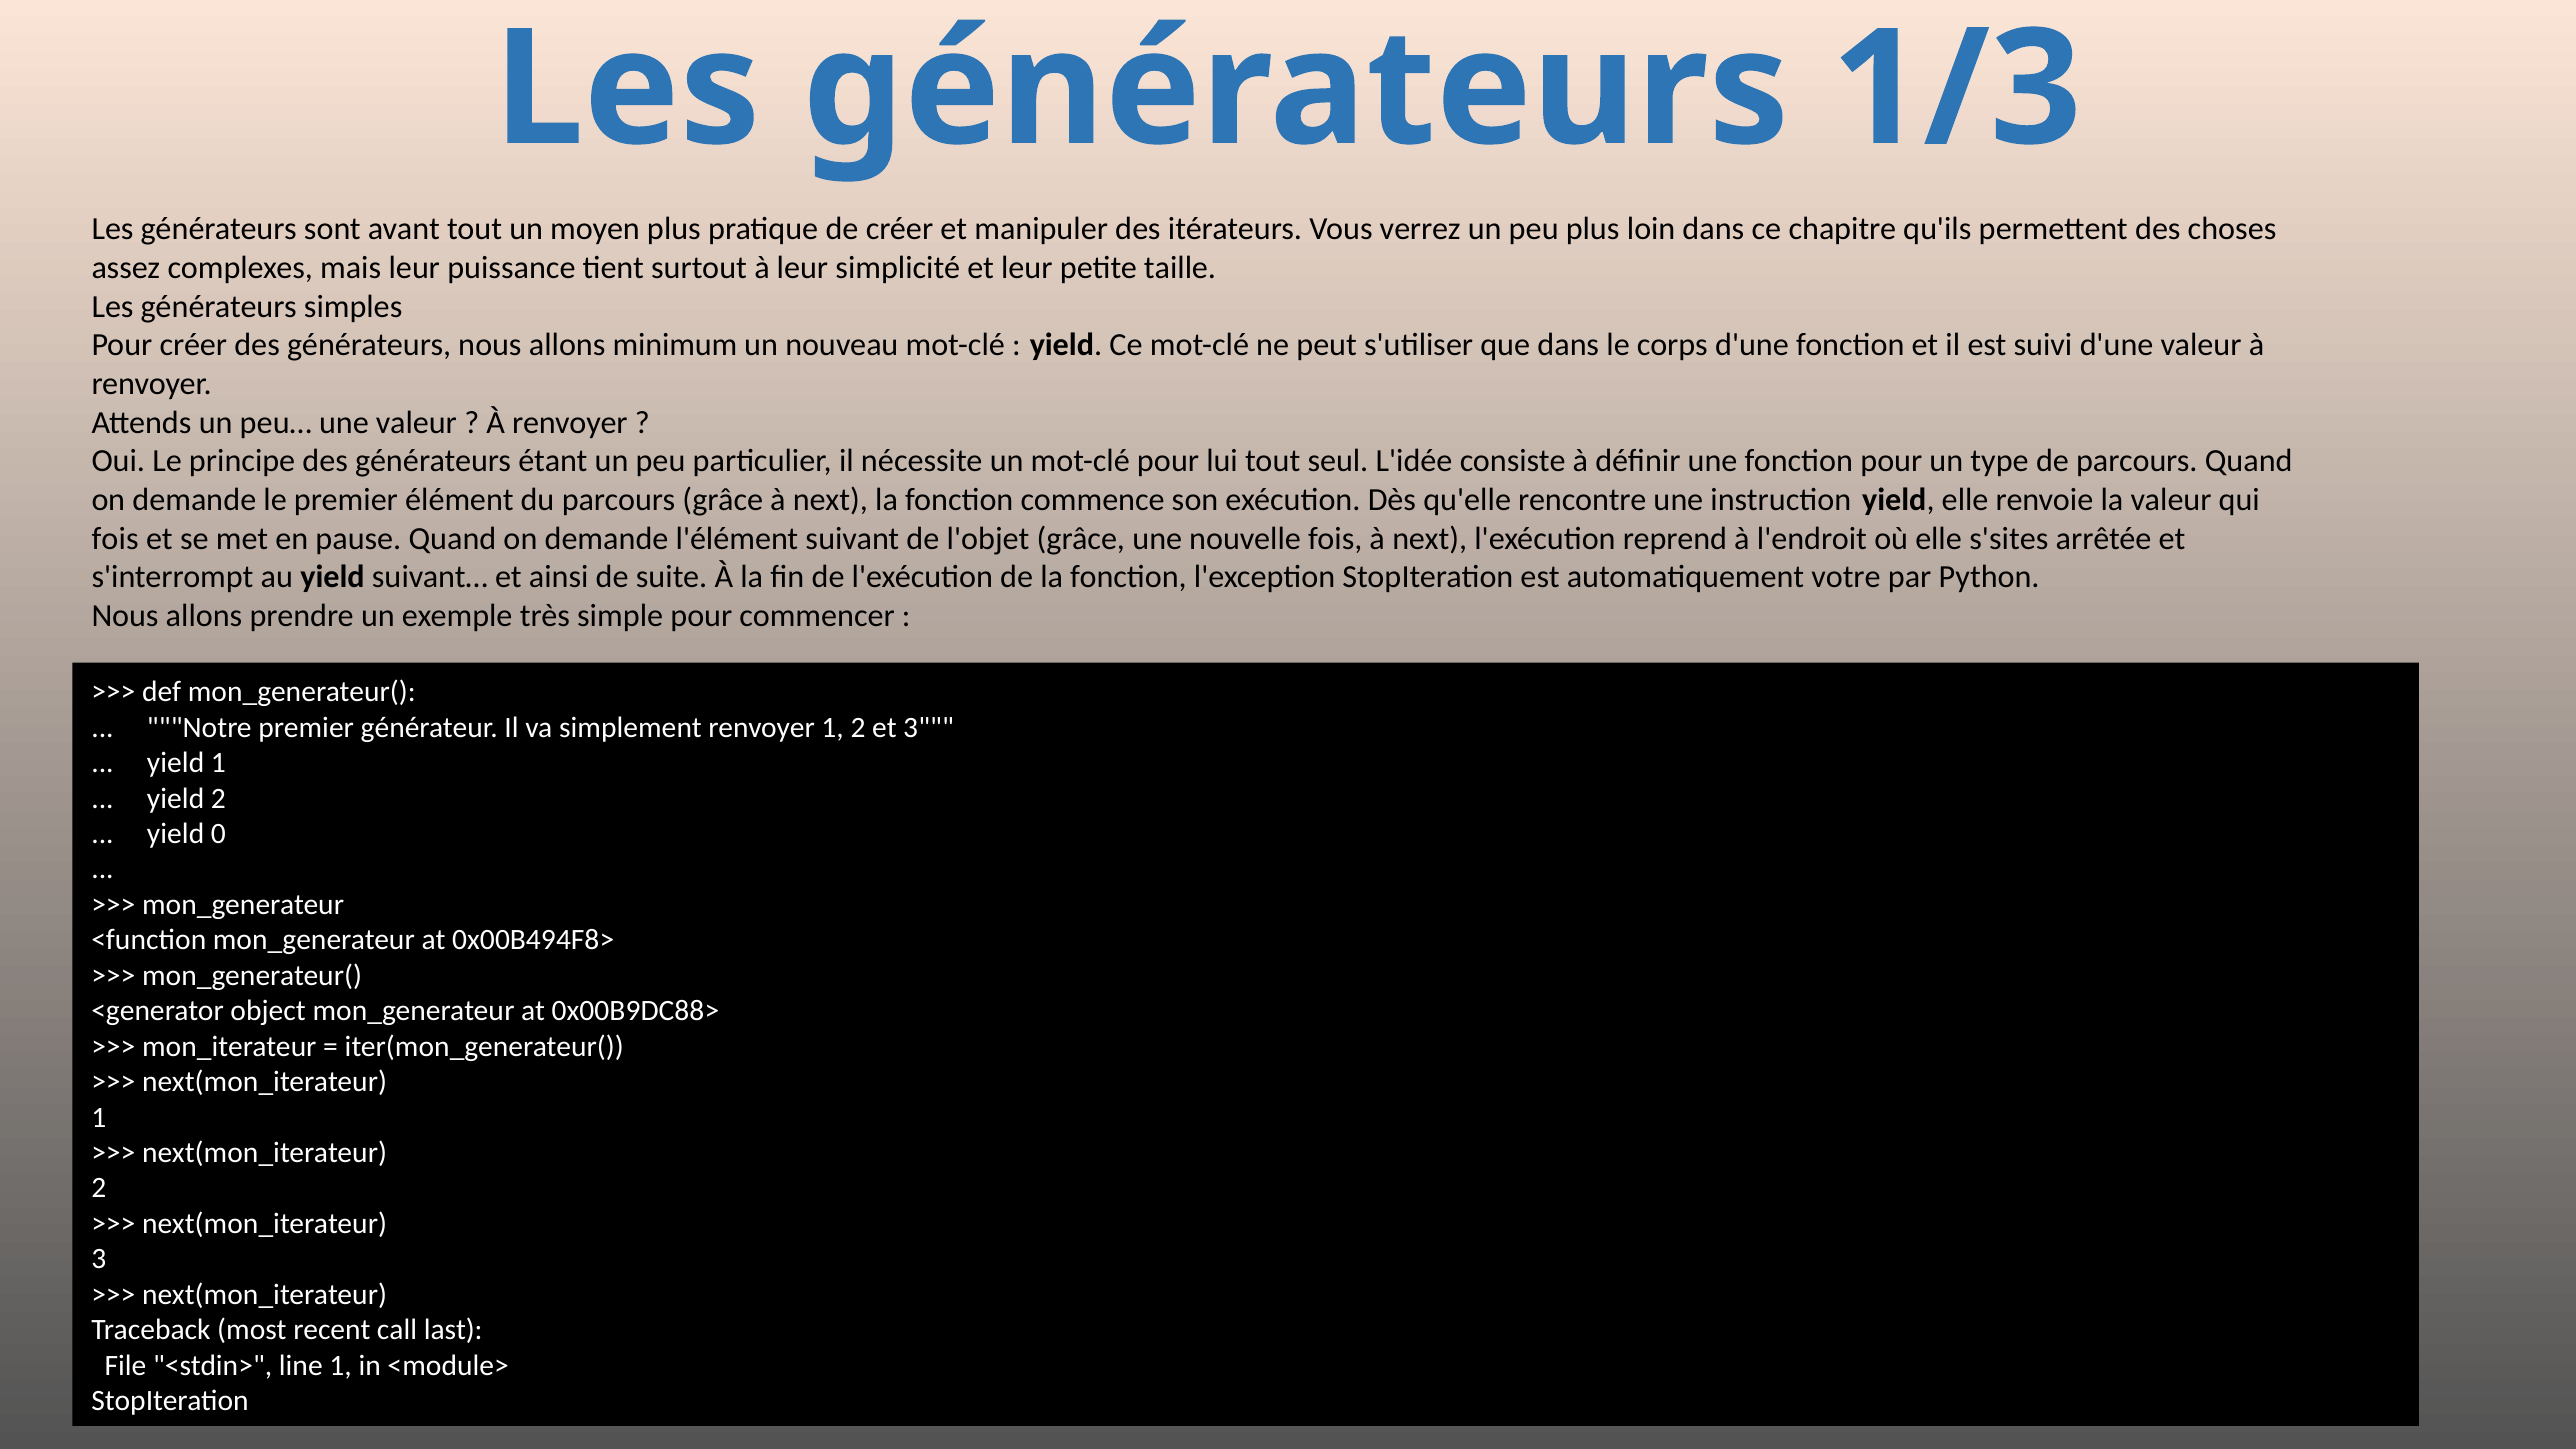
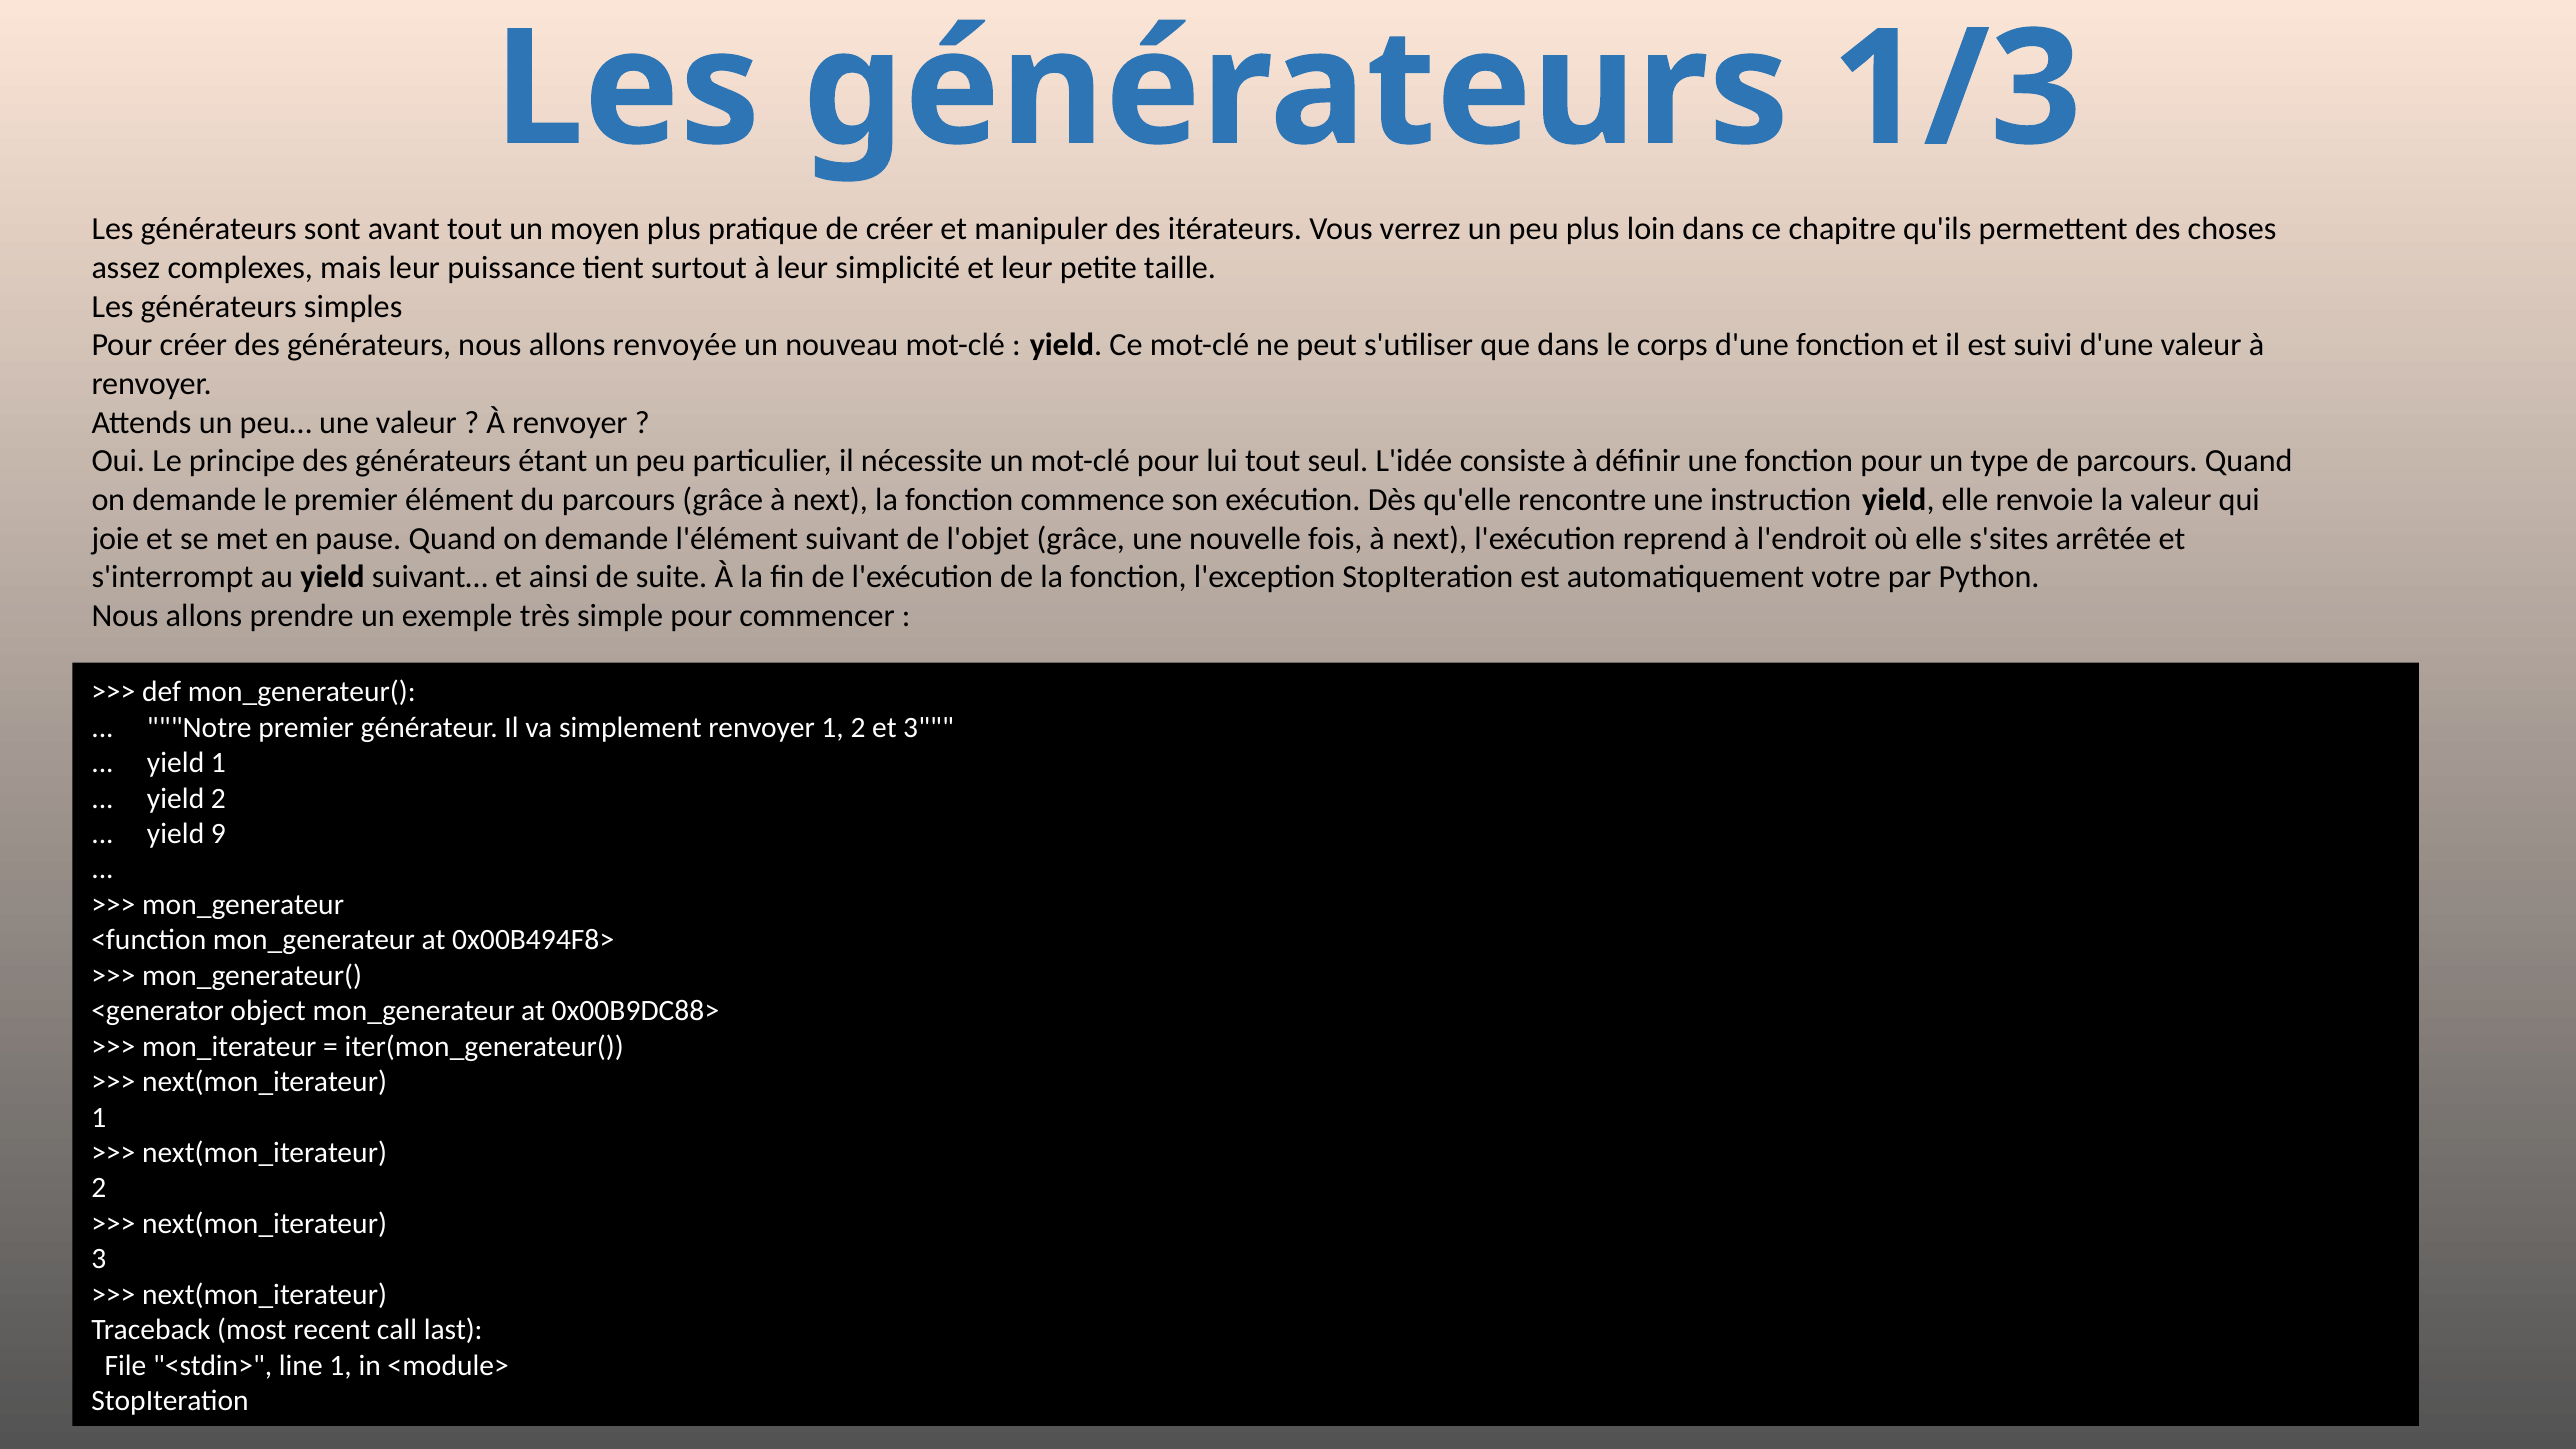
minimum: minimum -> renvoyée
fois at (115, 538): fois -> joie
0: 0 -> 9
